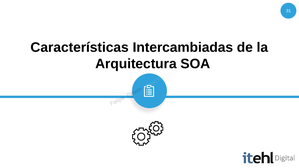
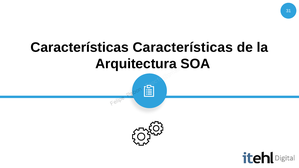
Características Intercambiadas: Intercambiadas -> Características
